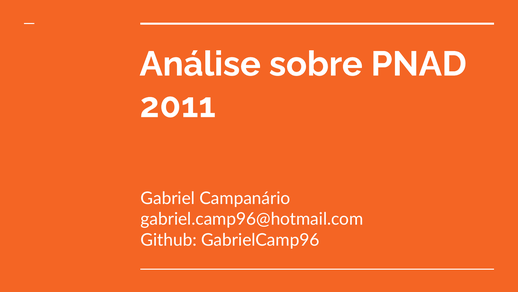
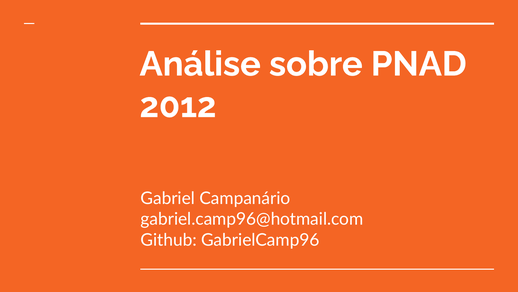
2011: 2011 -> 2012
